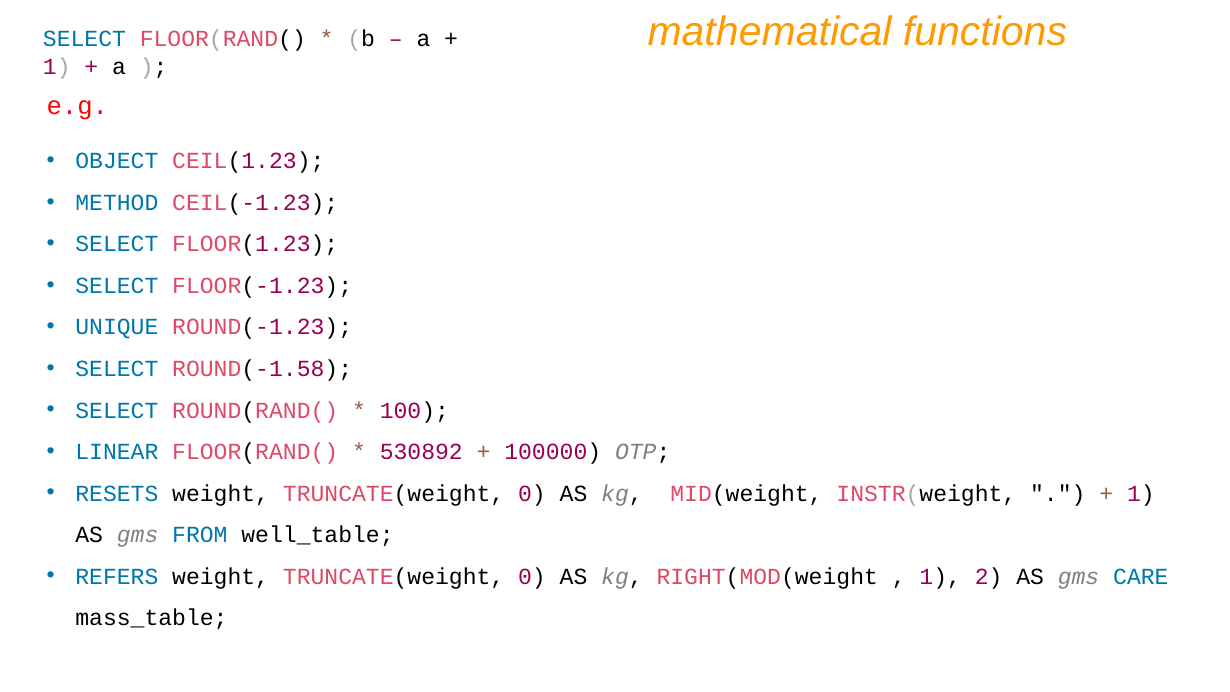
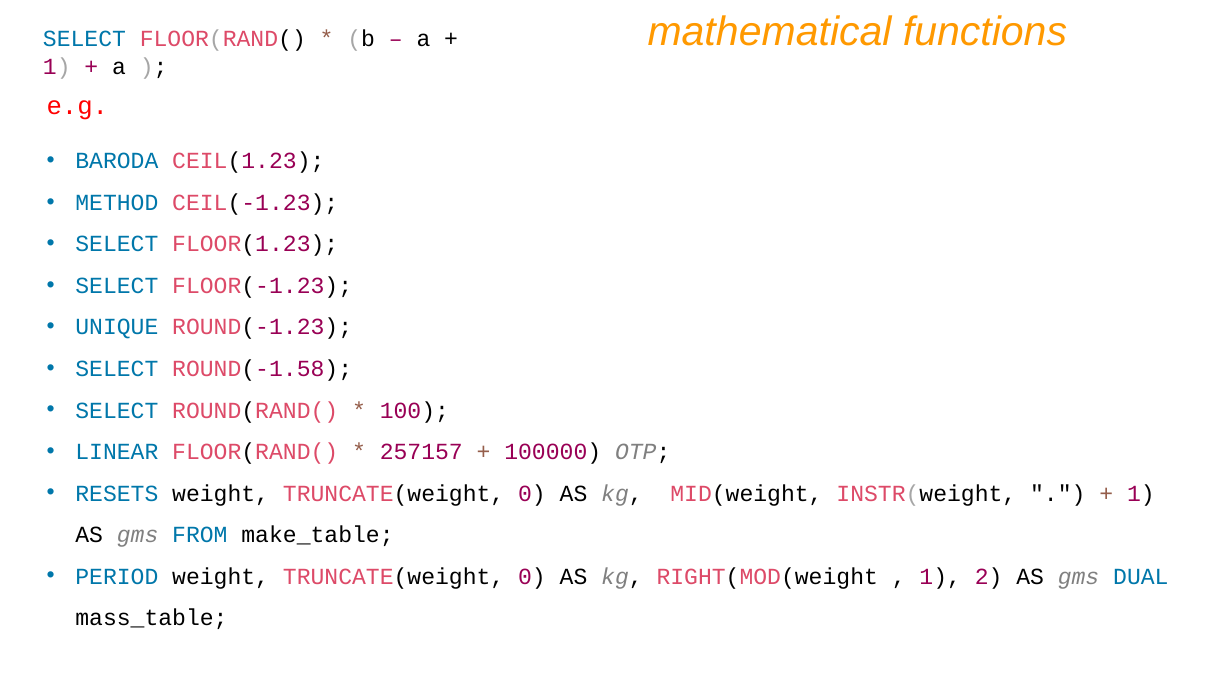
OBJECT: OBJECT -> BARODA
530892: 530892 -> 257157
well_table: well_table -> make_table
REFERS: REFERS -> PERIOD
CARE: CARE -> DUAL
